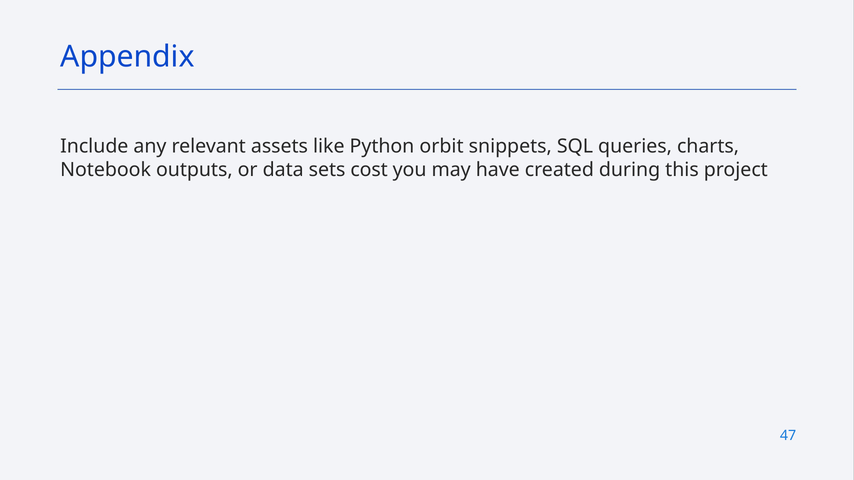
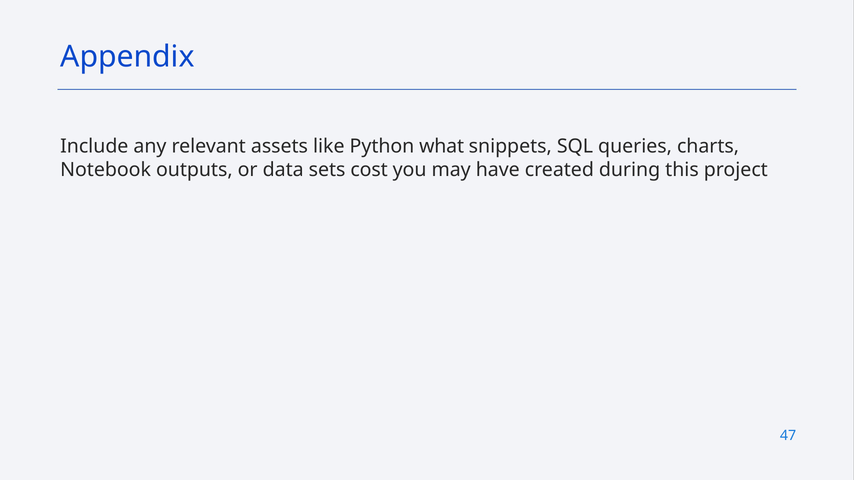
orbit: orbit -> what
